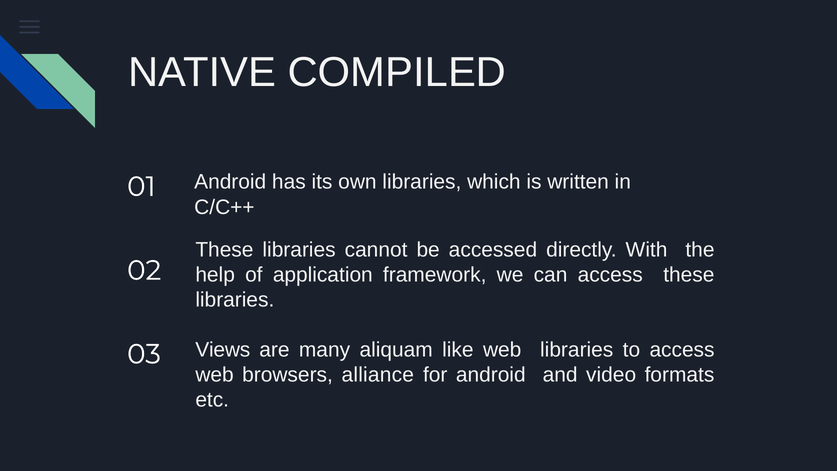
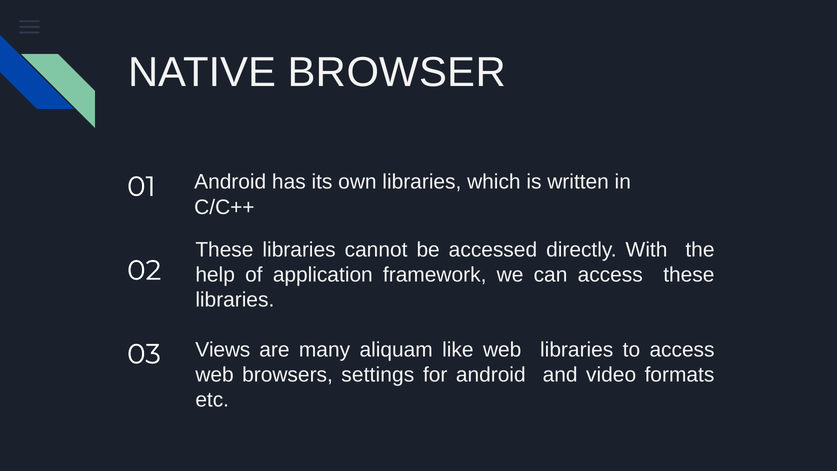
COMPILED: COMPILED -> BROWSER
alliance: alliance -> settings
